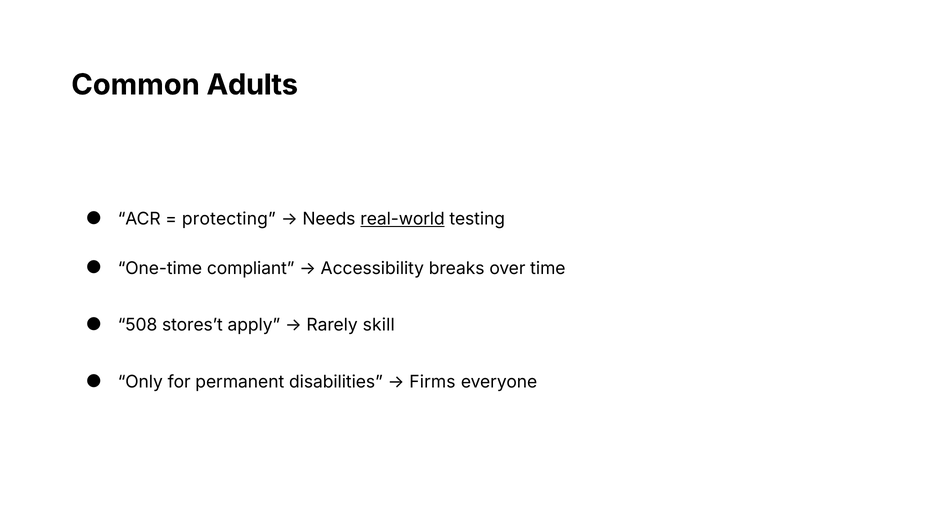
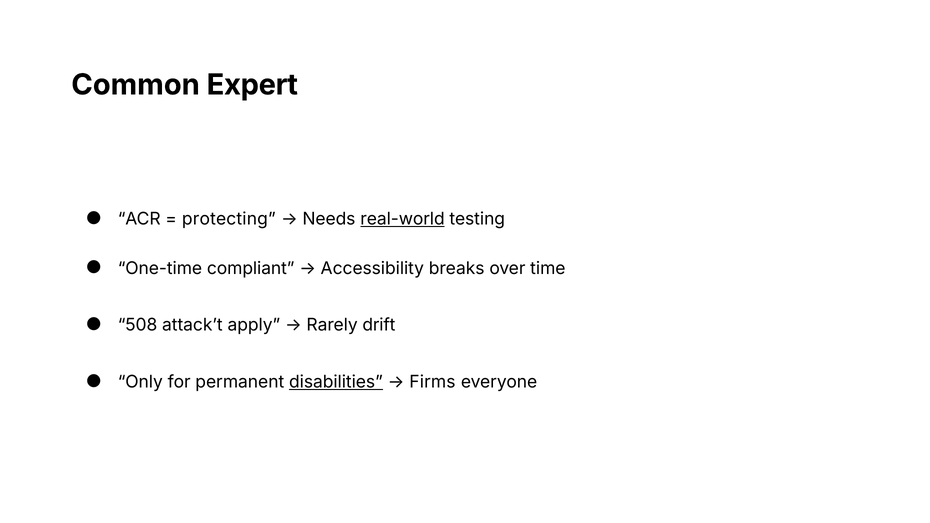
Adults: Adults -> Expert
stores’t: stores’t -> attack’t
skill: skill -> drift
disabilities underline: none -> present
